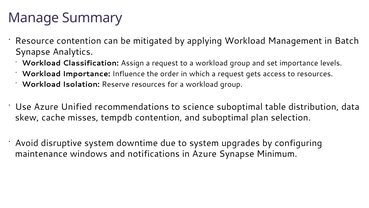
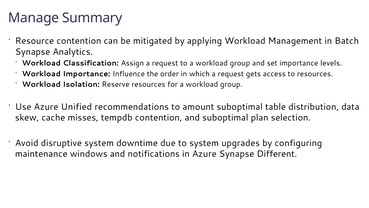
science: science -> amount
Minimum: Minimum -> Different
